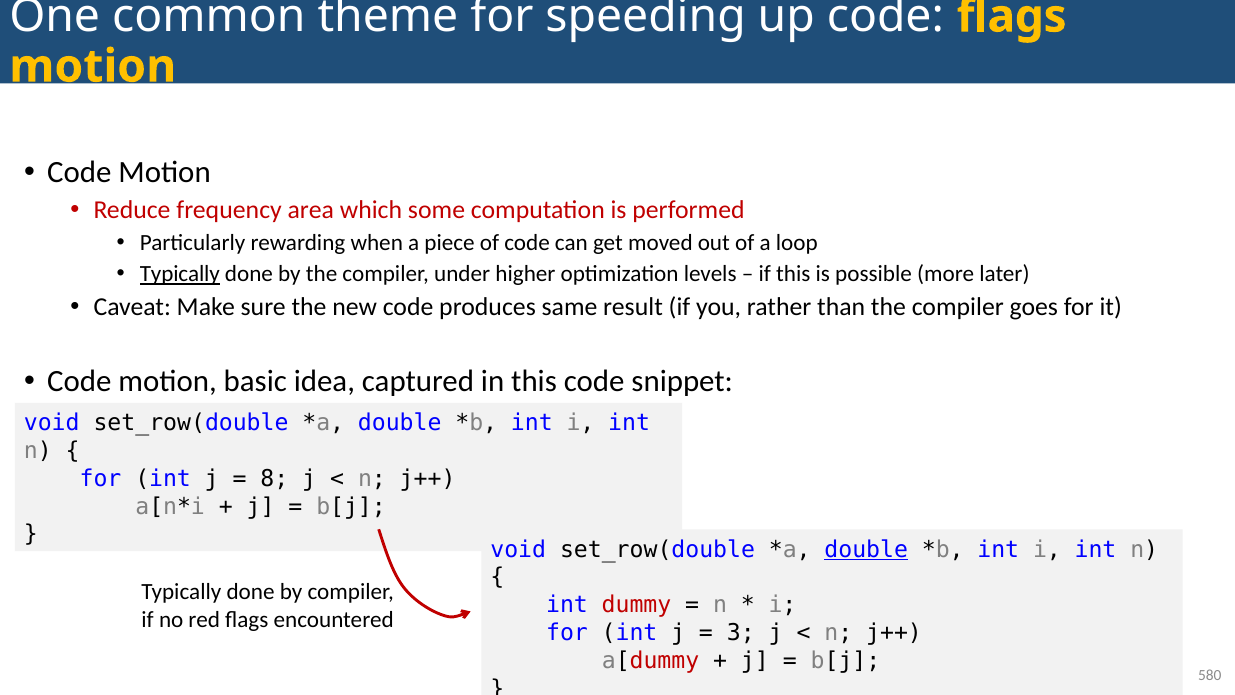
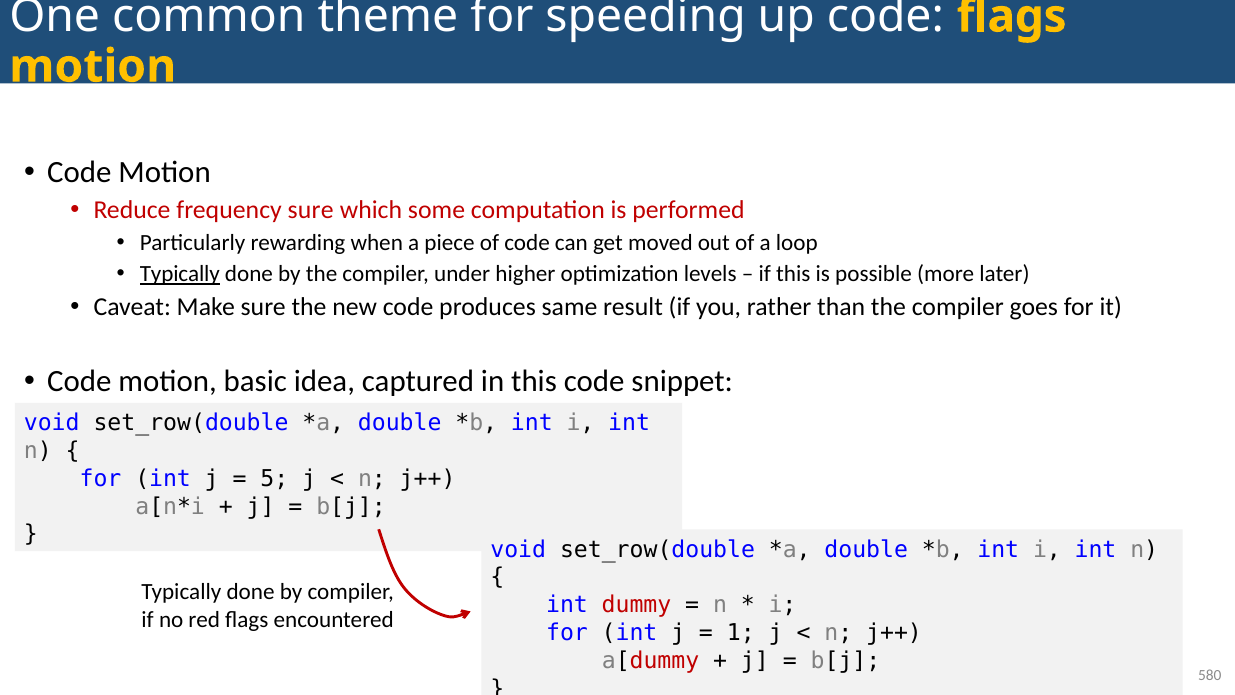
frequency area: area -> sure
8: 8 -> 5
double at (866, 549) underline: present -> none
3: 3 -> 1
